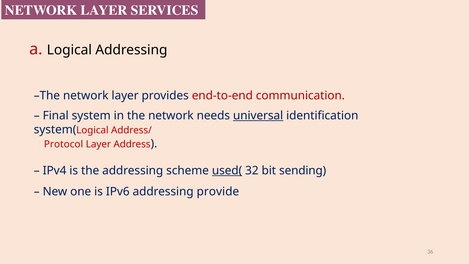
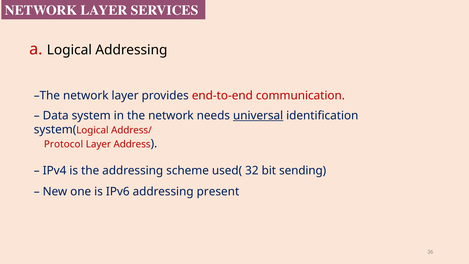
Final: Final -> Data
used( underline: present -> none
provide: provide -> present
